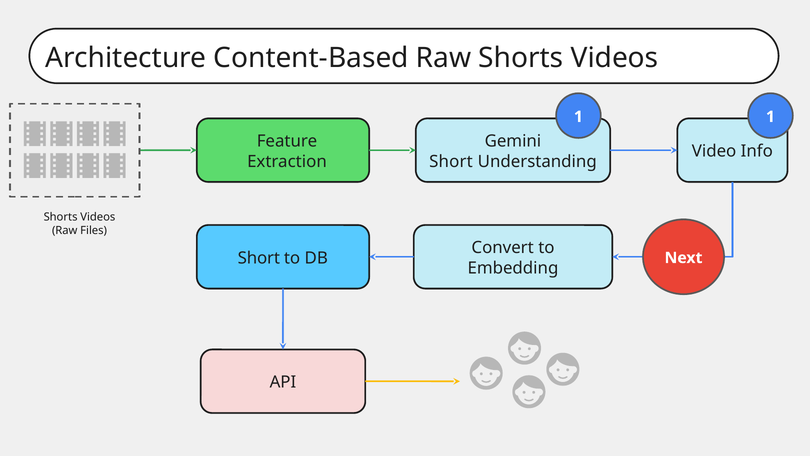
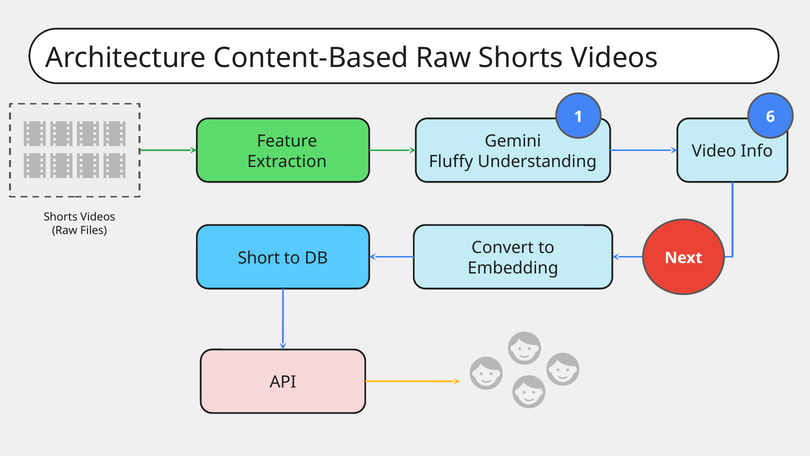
1 1: 1 -> 6
Short at (451, 161): Short -> Fluffy
